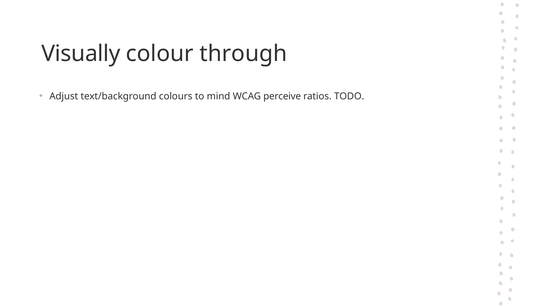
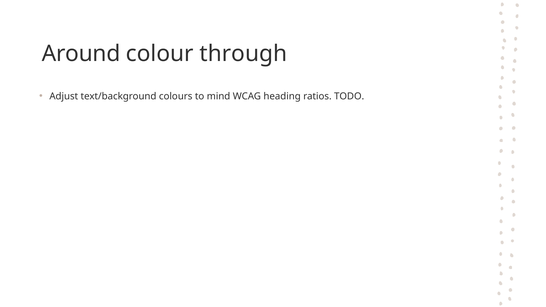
Visually: Visually -> Around
perceive: perceive -> heading
